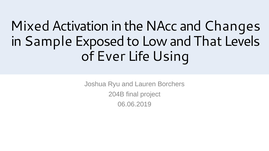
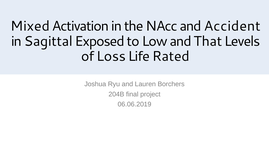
Changes: Changes -> Accident
Sample: Sample -> Sagittal
Ever: Ever -> Loss
Using: Using -> Rated
